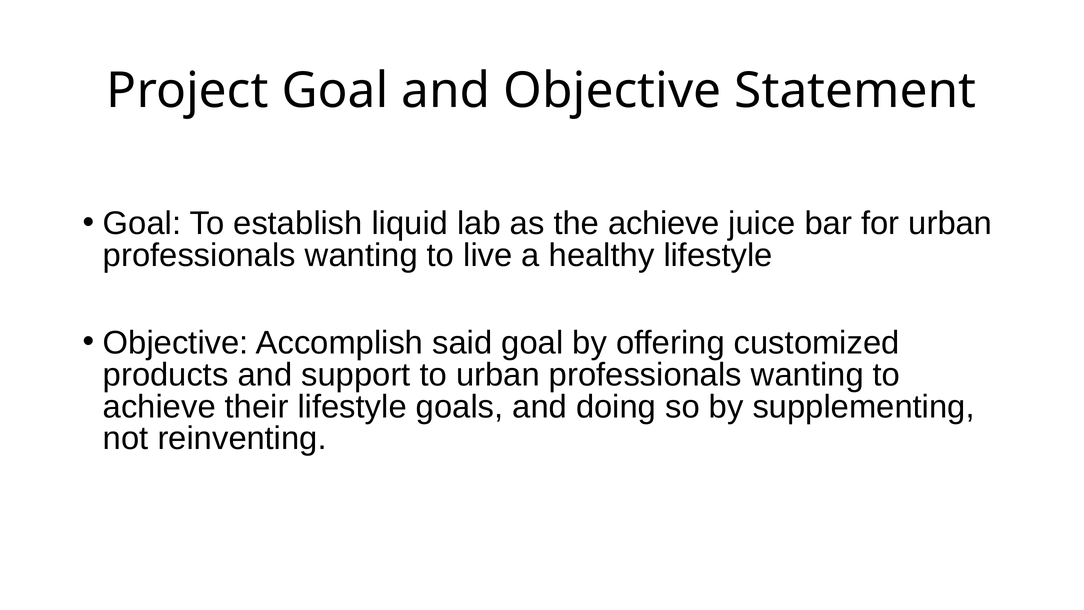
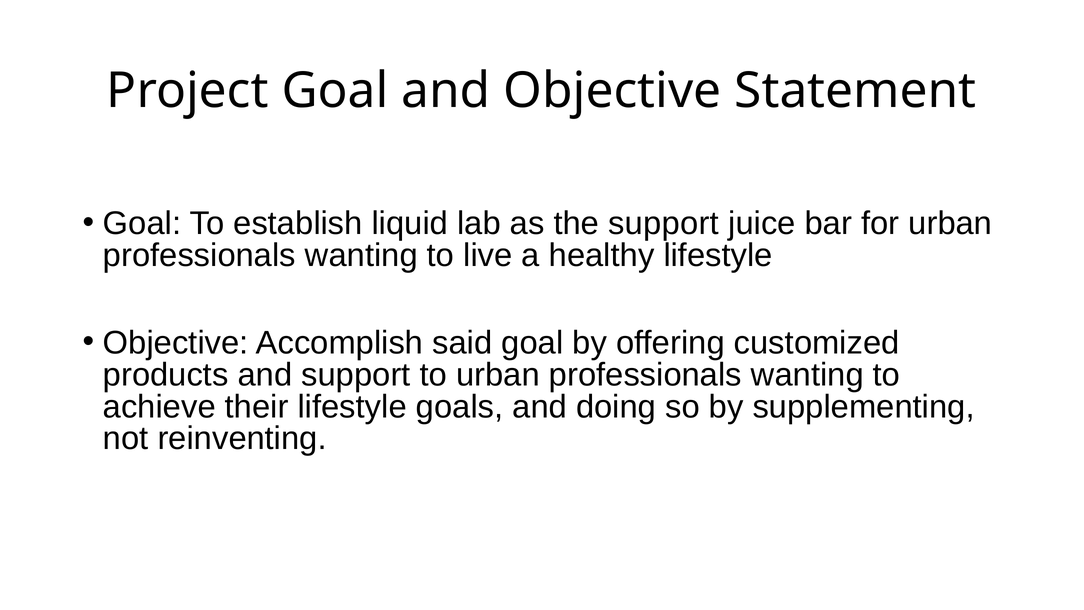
the achieve: achieve -> support
